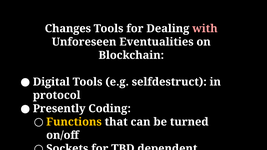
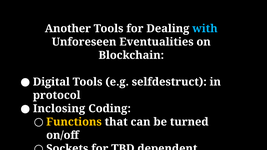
Changes: Changes -> Another
with colour: pink -> light blue
Presently: Presently -> Inclosing
